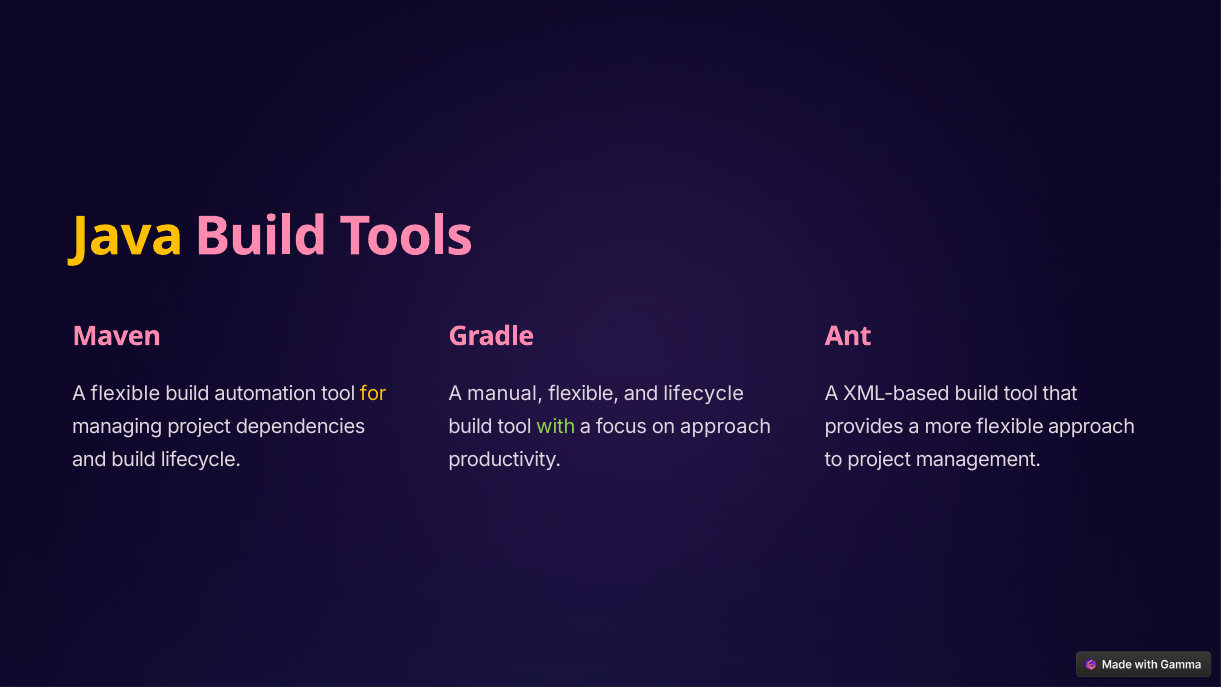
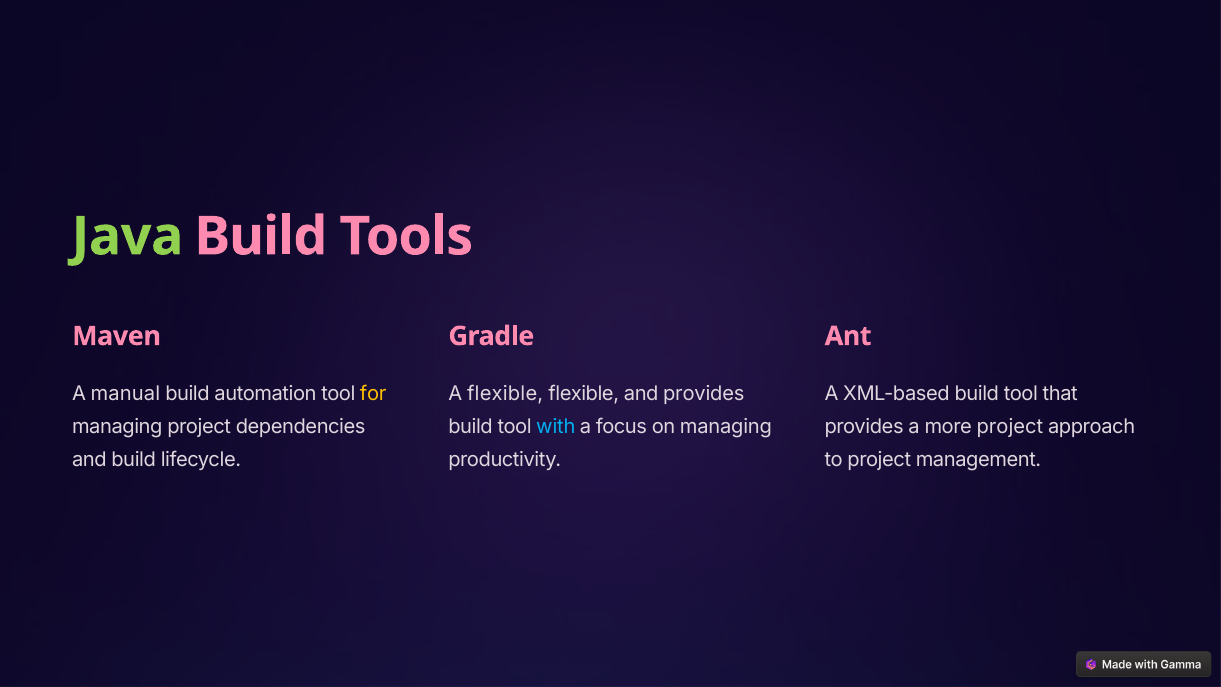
Java colour: yellow -> light green
A flexible: flexible -> manual
A manual: manual -> flexible
and lifecycle: lifecycle -> provides
with colour: light green -> light blue
on approach: approach -> managing
more flexible: flexible -> project
